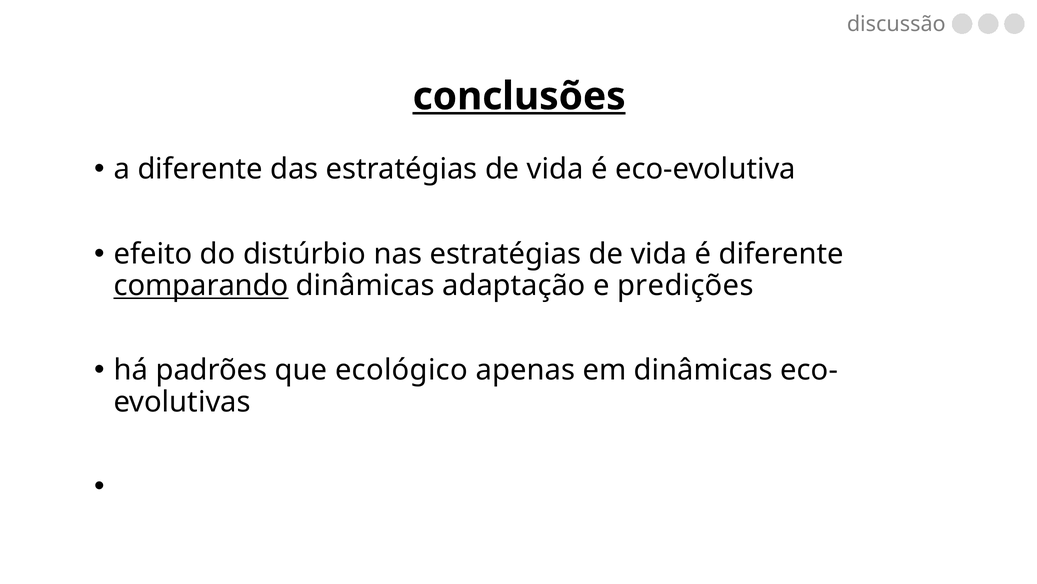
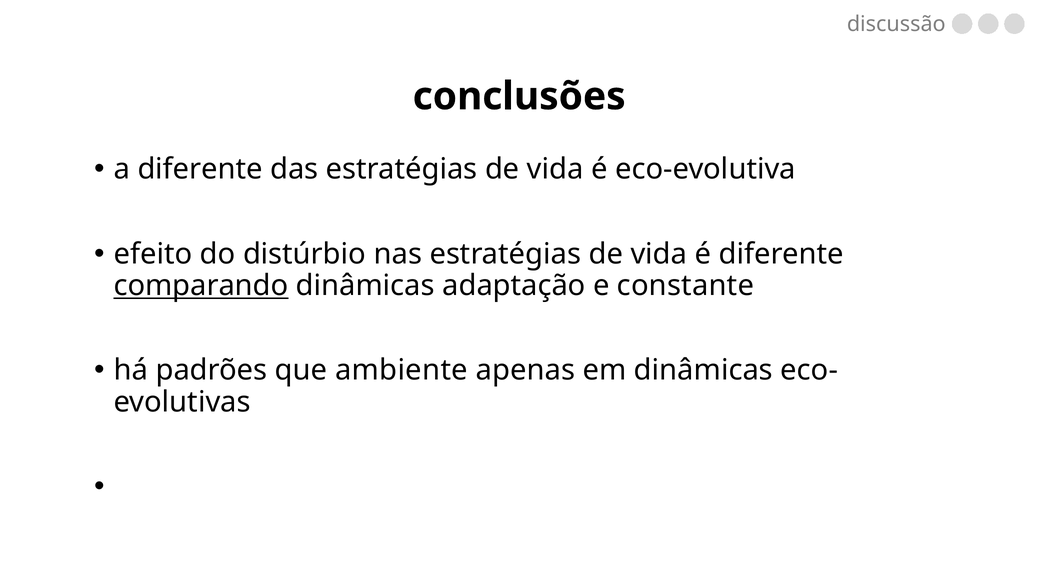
conclusões underline: present -> none
predições: predições -> constante
ecológico: ecológico -> ambiente
